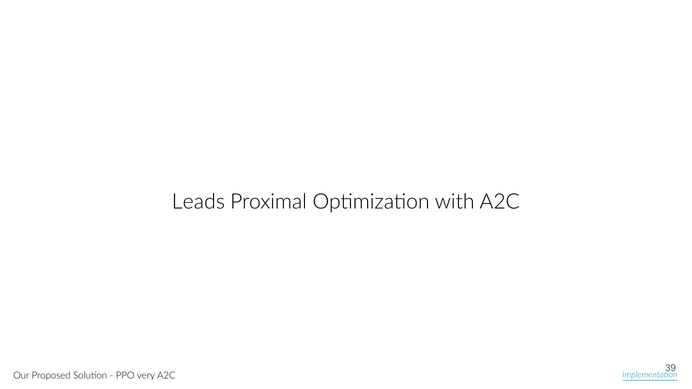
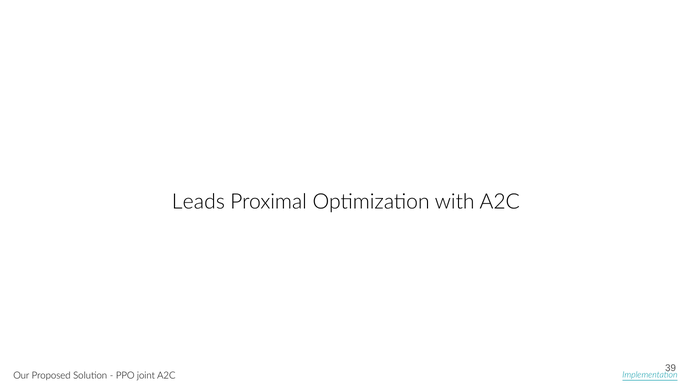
very: very -> joint
